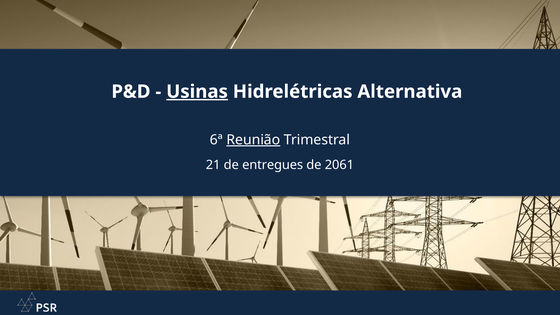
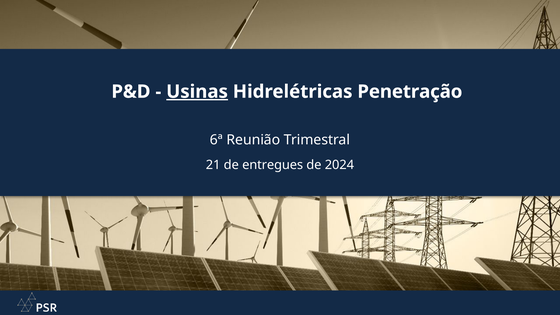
Alternativa: Alternativa -> Penetração
Reunião underline: present -> none
2061: 2061 -> 2024
